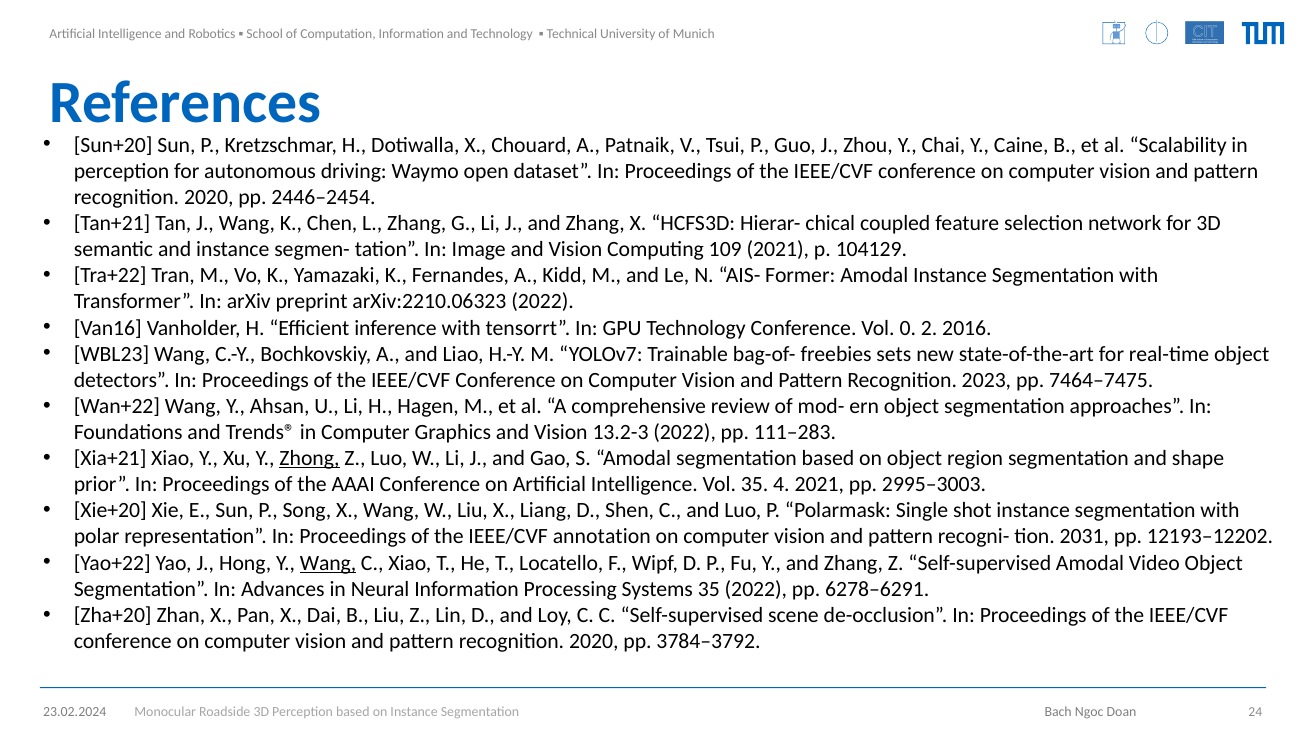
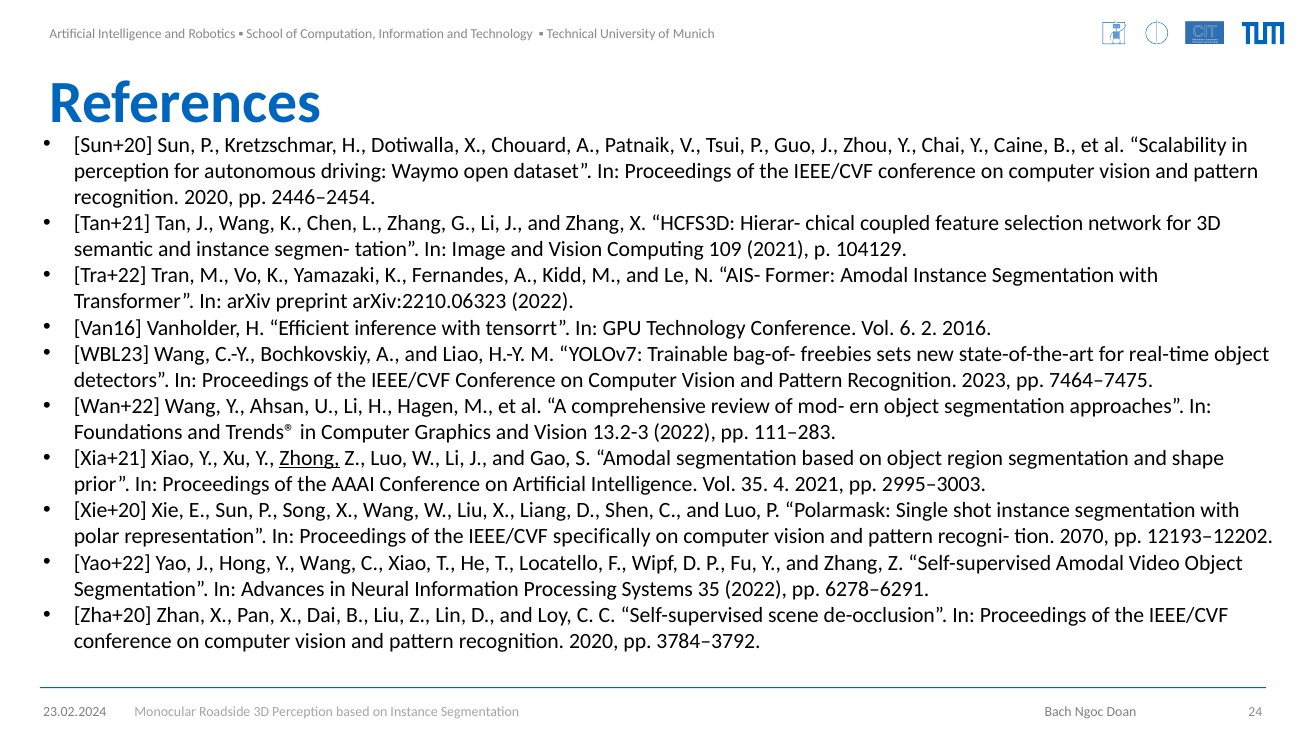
0: 0 -> 6
annotation: annotation -> specifically
2031: 2031 -> 2070
Wang at (328, 563) underline: present -> none
